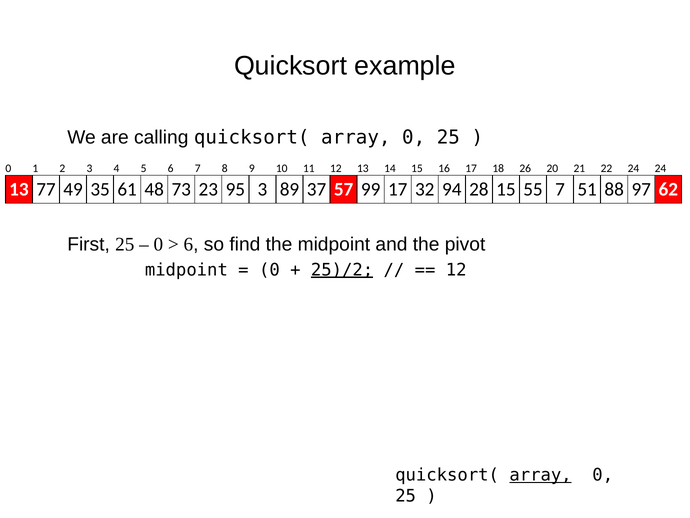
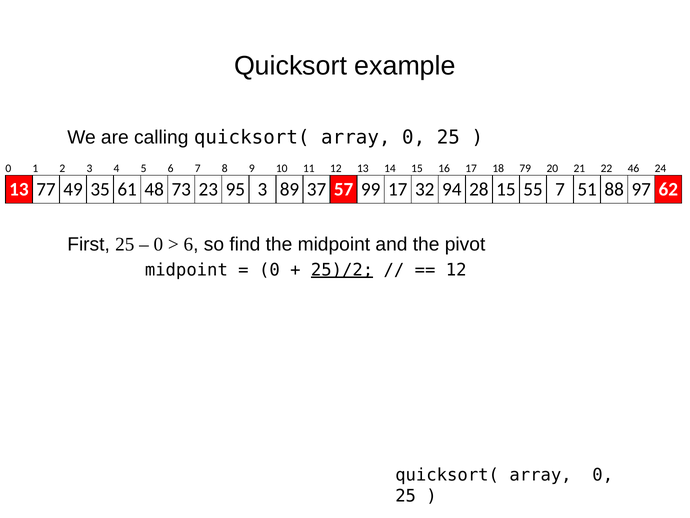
26: 26 -> 79
22 24: 24 -> 46
array at (541, 475) underline: present -> none
